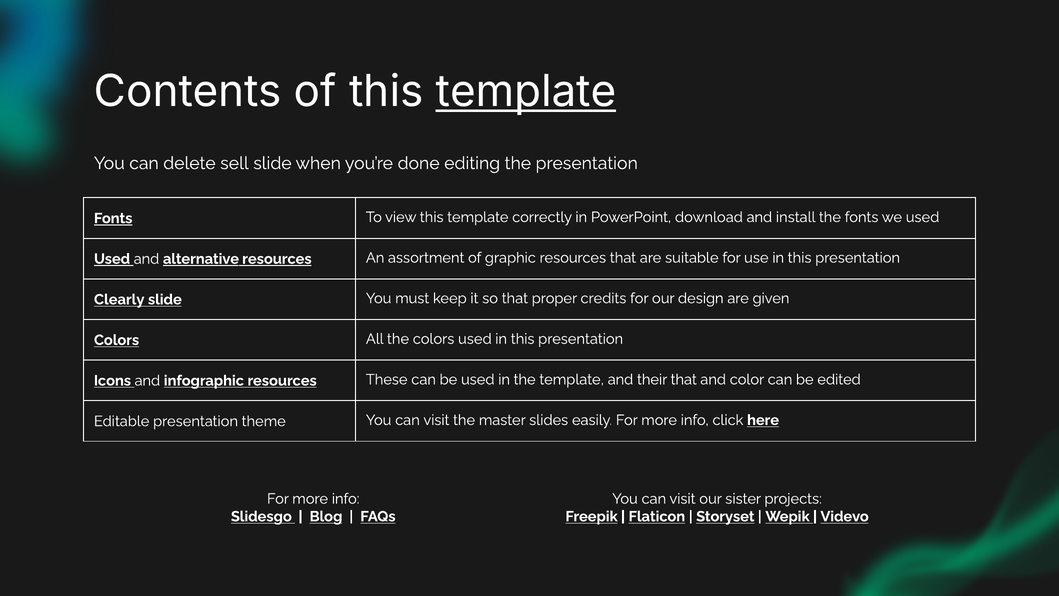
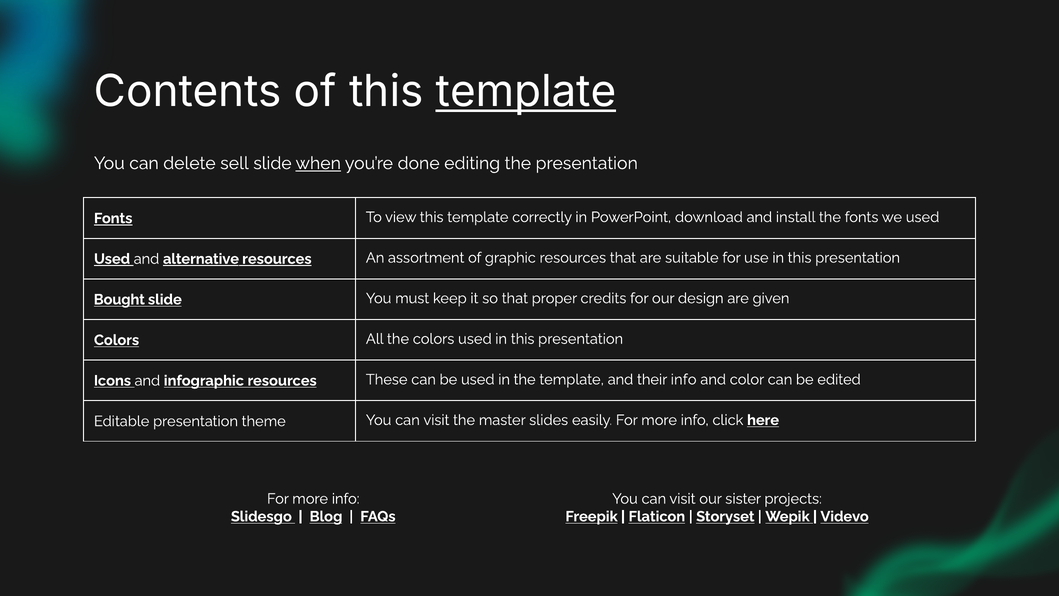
when underline: none -> present
Clearly: Clearly -> Bought
their that: that -> info
